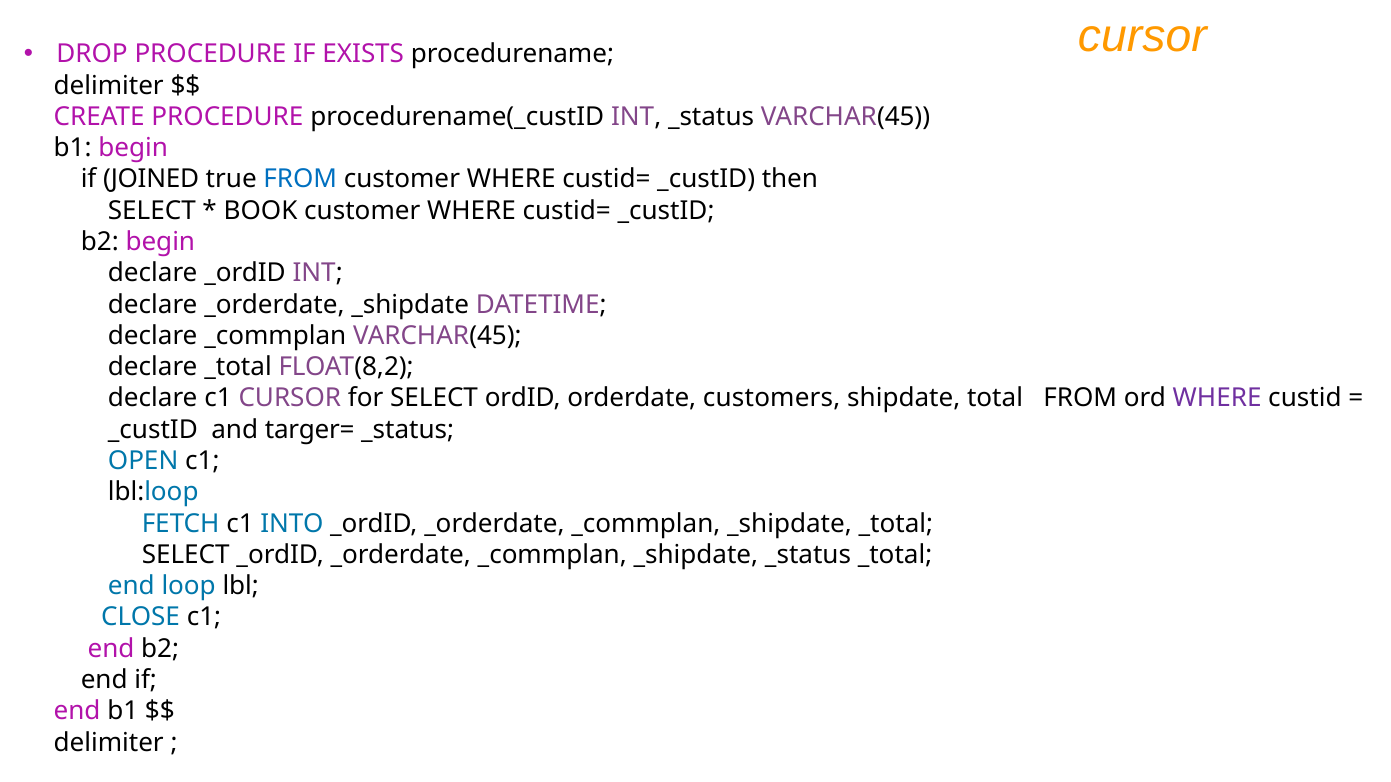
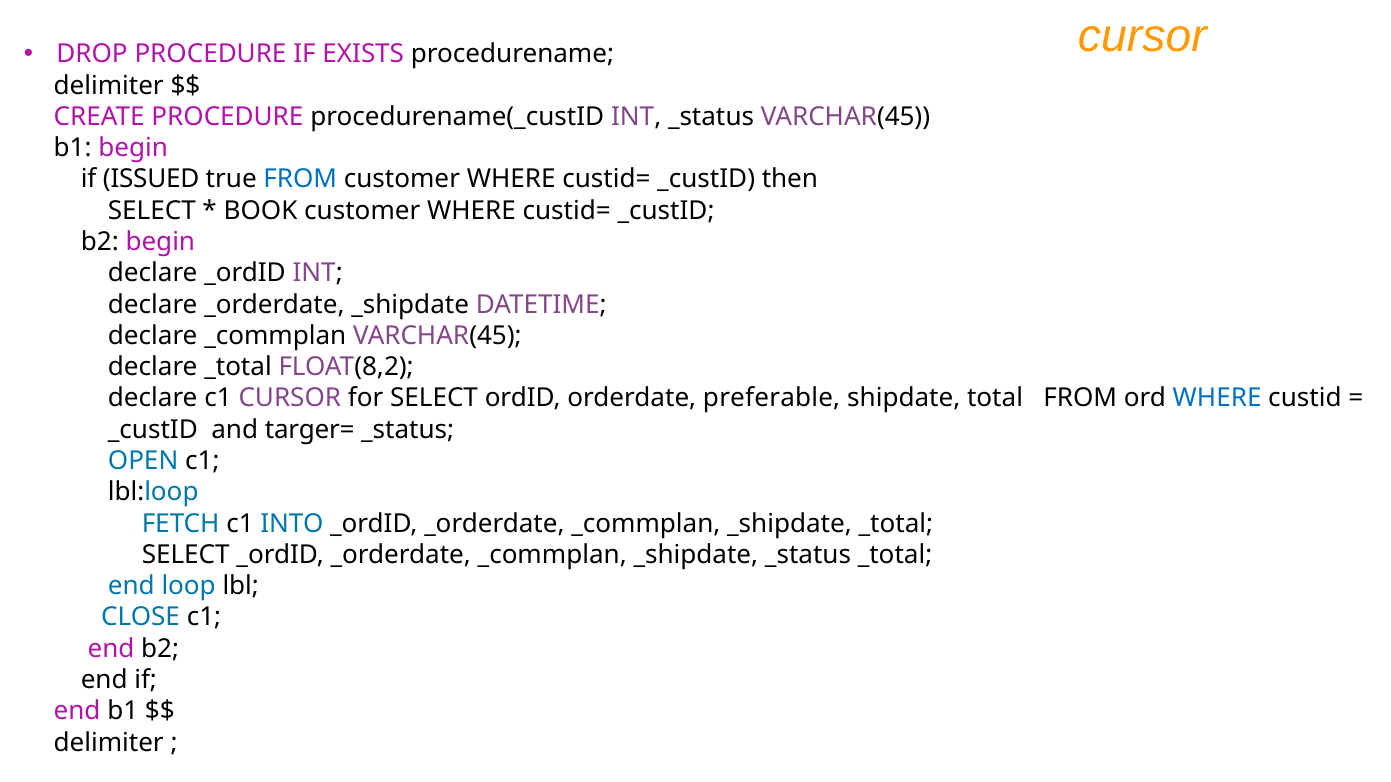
JOINED: JOINED -> ISSUED
customers: customers -> preferable
WHERE at (1217, 399) colour: purple -> blue
